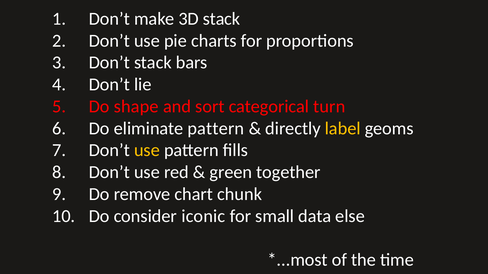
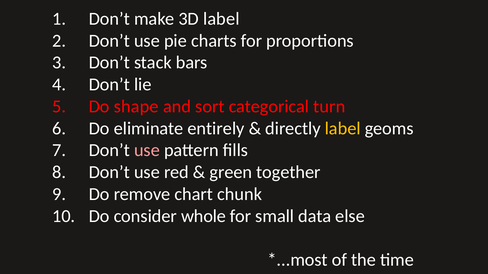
3D stack: stack -> label
eliminate pattern: pattern -> entirely
use at (147, 151) colour: yellow -> pink
iconic: iconic -> whole
